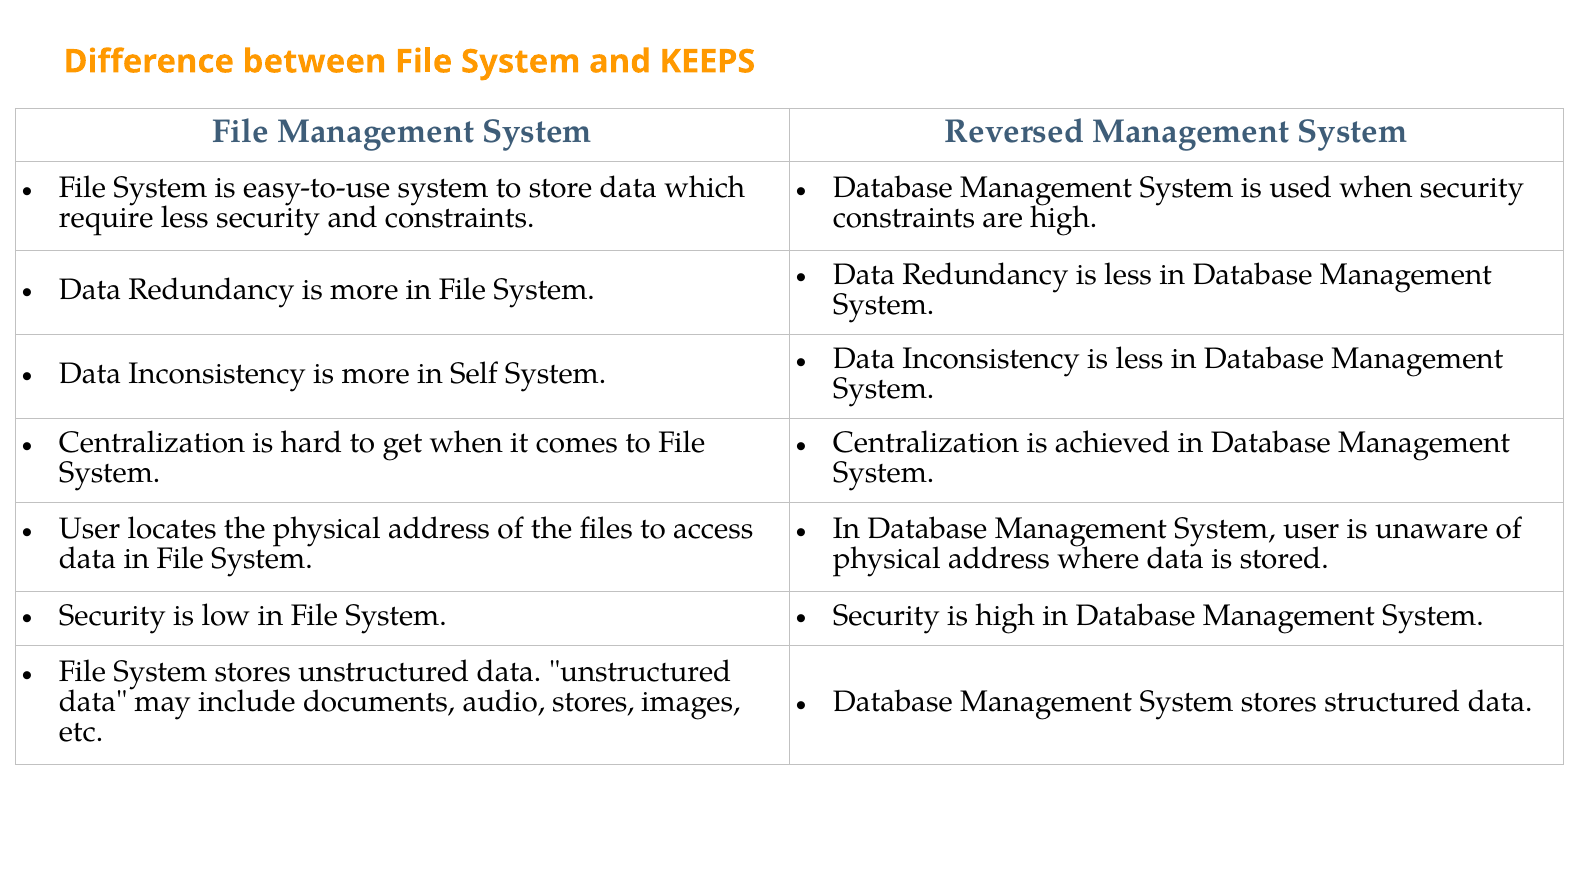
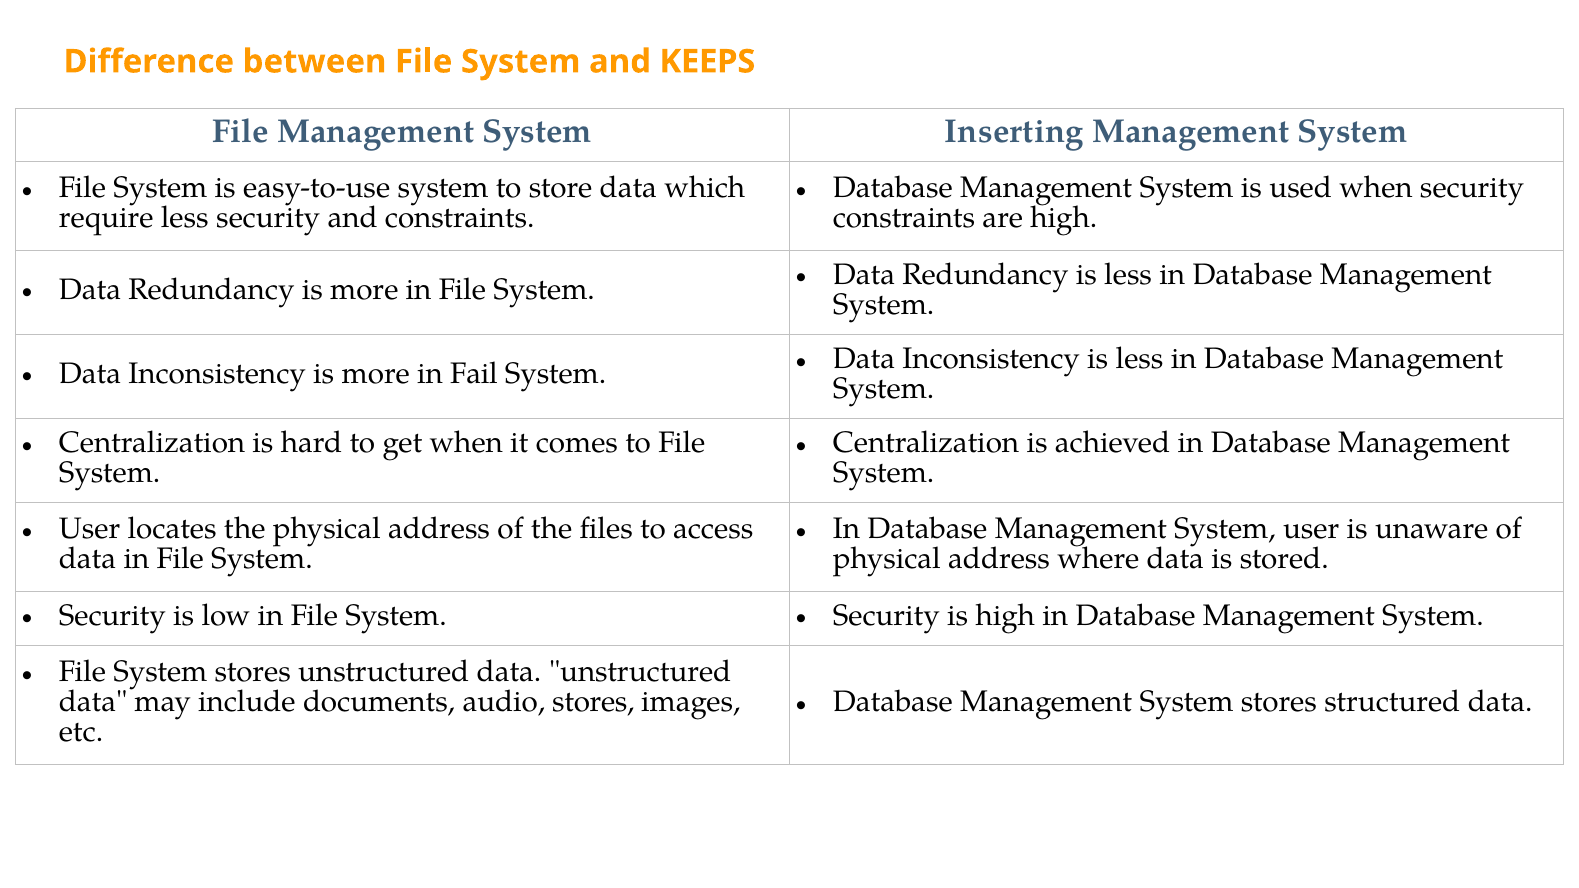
Reversed: Reversed -> Inserting
Self: Self -> Fail
